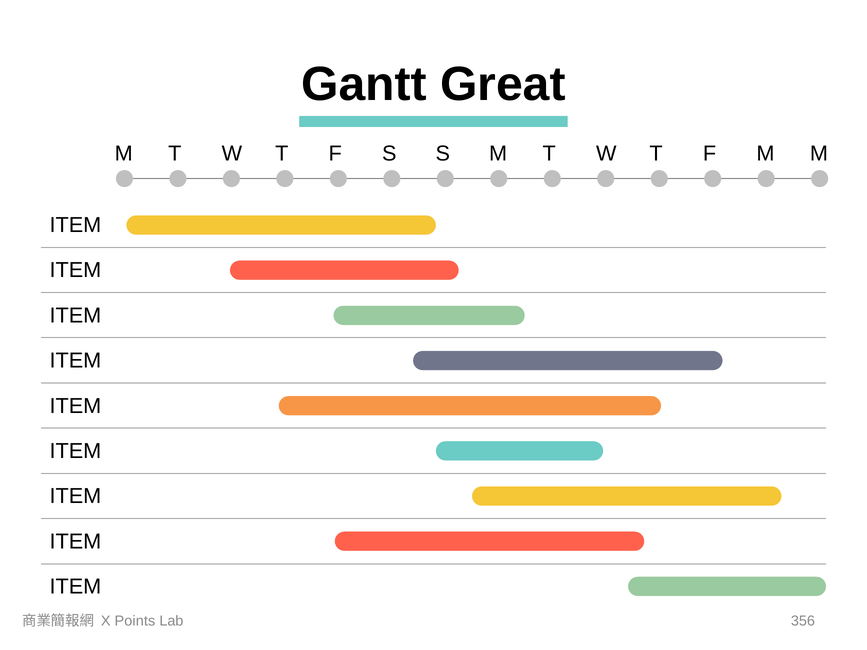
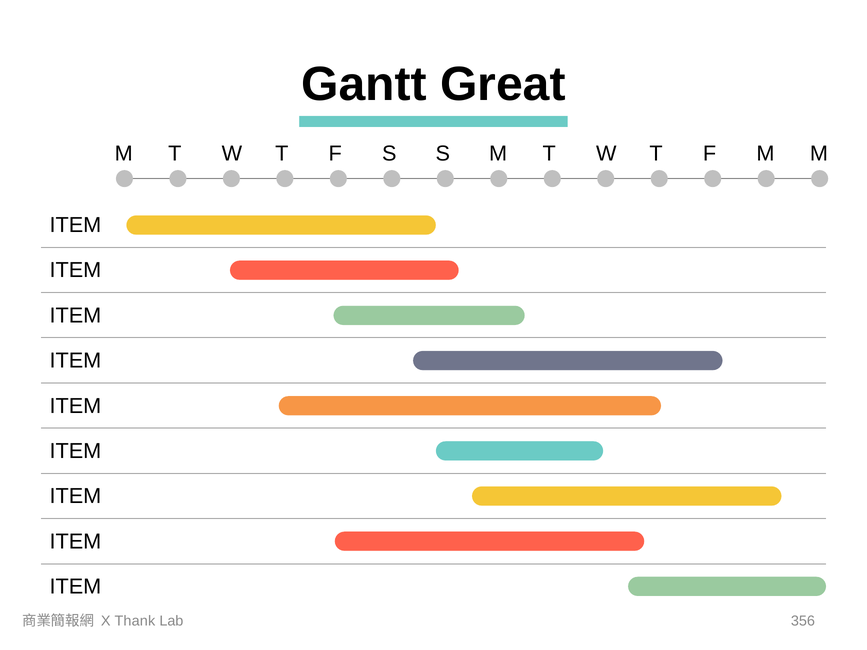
Points: Points -> Thank
